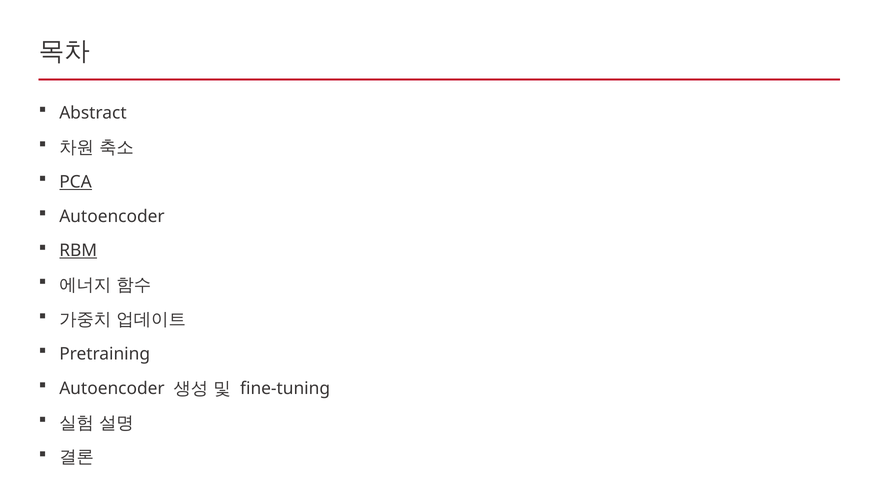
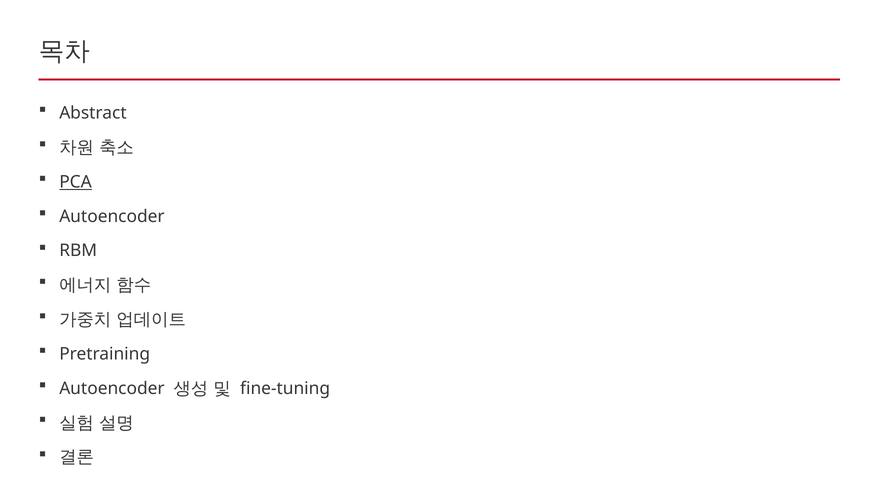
RBM underline: present -> none
